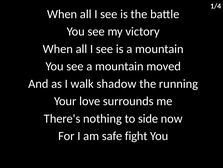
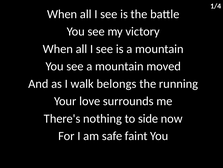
shadow: shadow -> belongs
fight: fight -> faint
